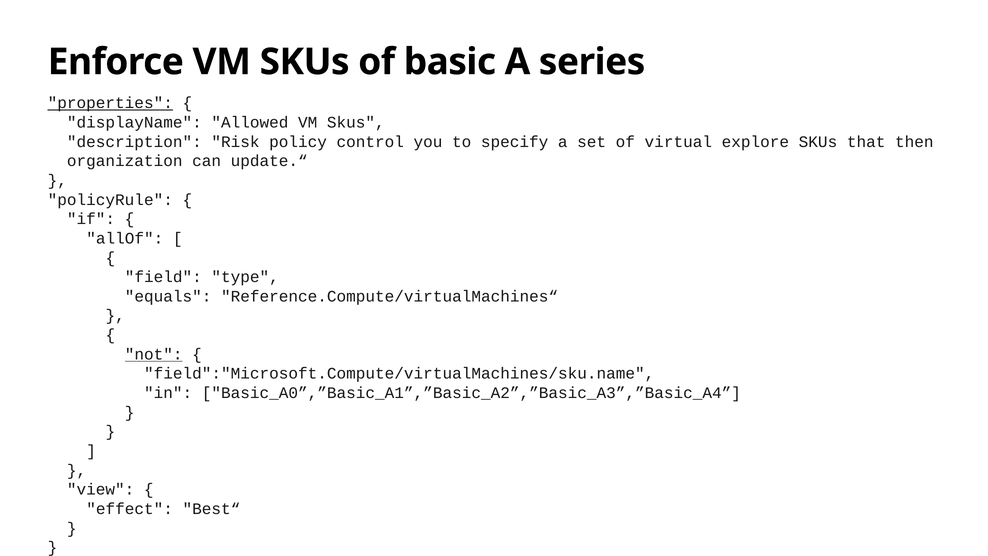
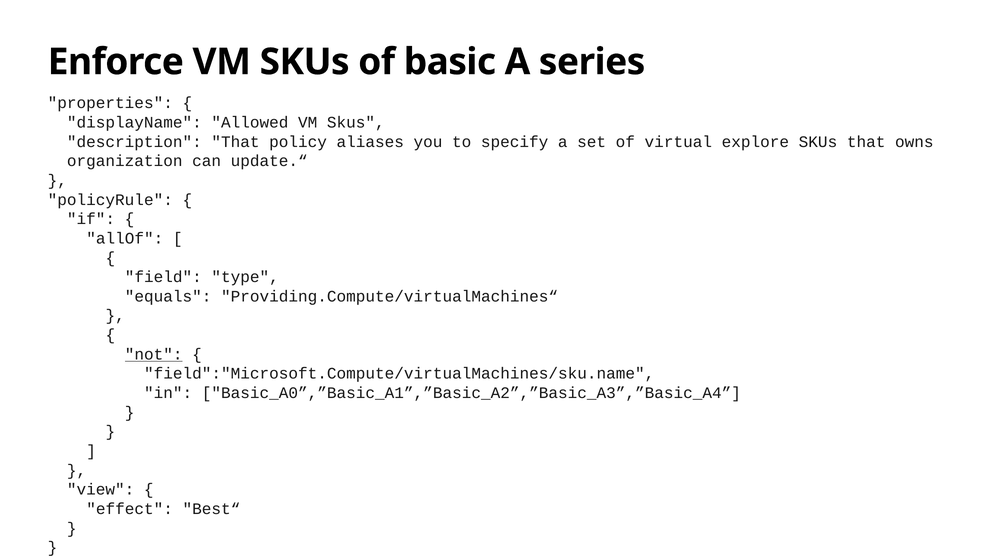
properties underline: present -> none
description Risk: Risk -> That
control: control -> aliases
then: then -> owns
Reference.Compute/virtualMachines“: Reference.Compute/virtualMachines“ -> Providing.Compute/virtualMachines“
